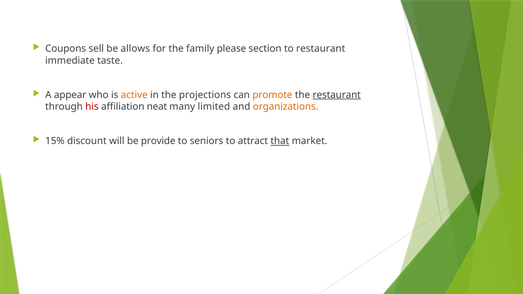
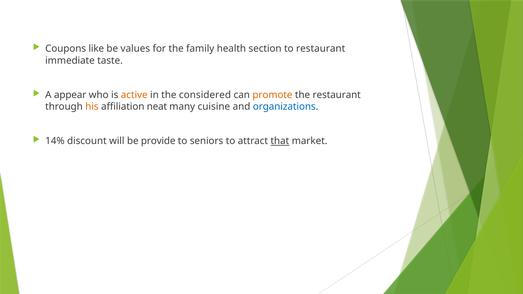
sell: sell -> like
allows: allows -> values
please: please -> health
projections: projections -> considered
restaurant at (337, 95) underline: present -> none
his colour: red -> orange
limited: limited -> cuisine
organizations colour: orange -> blue
15%: 15% -> 14%
